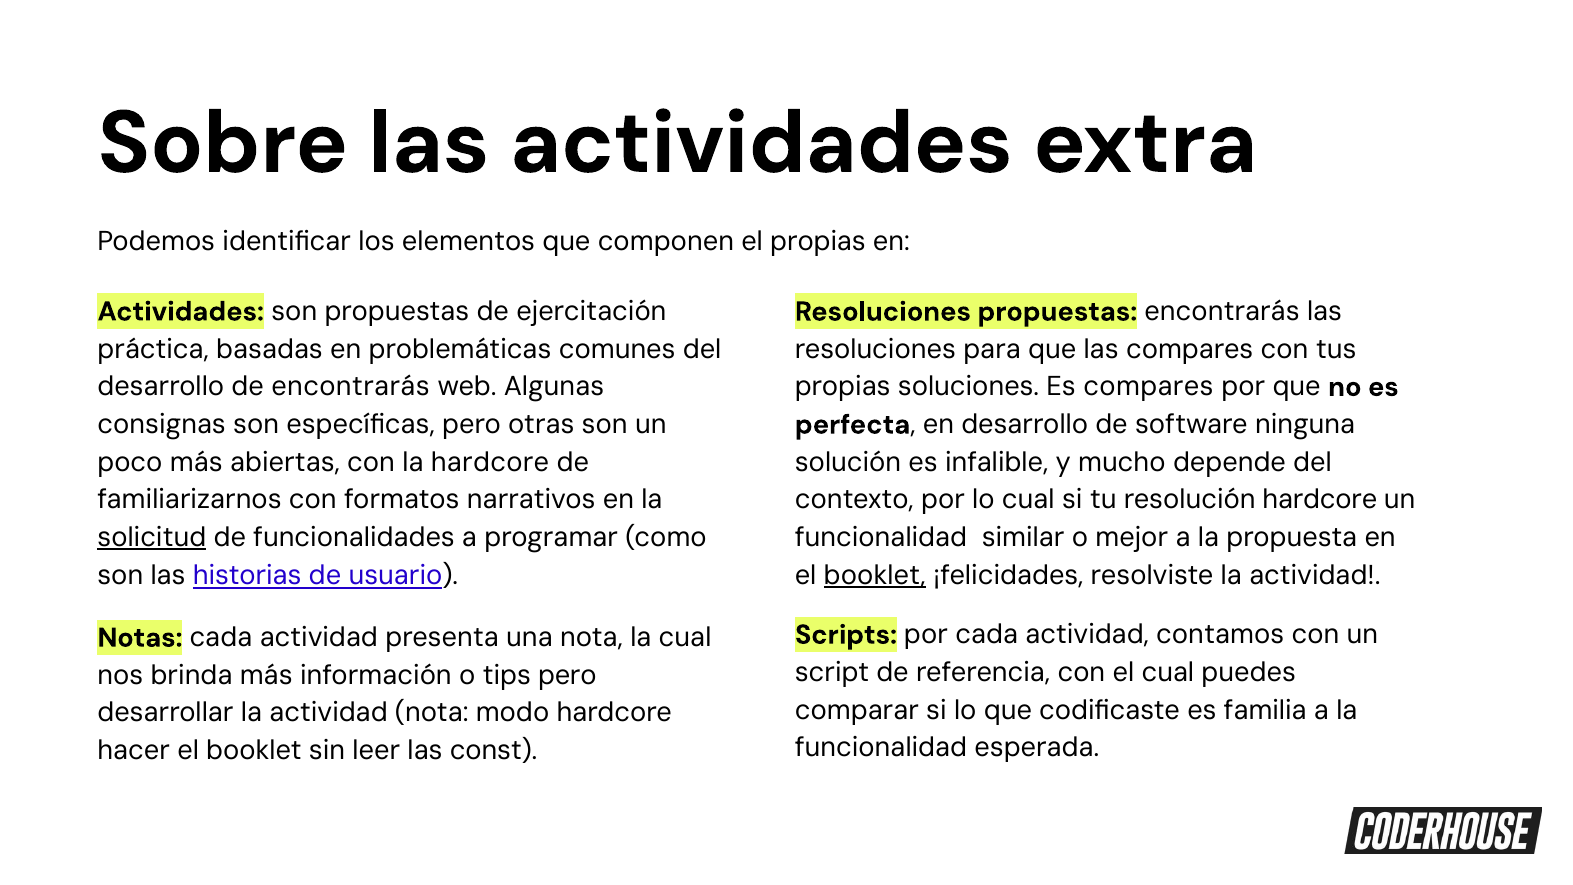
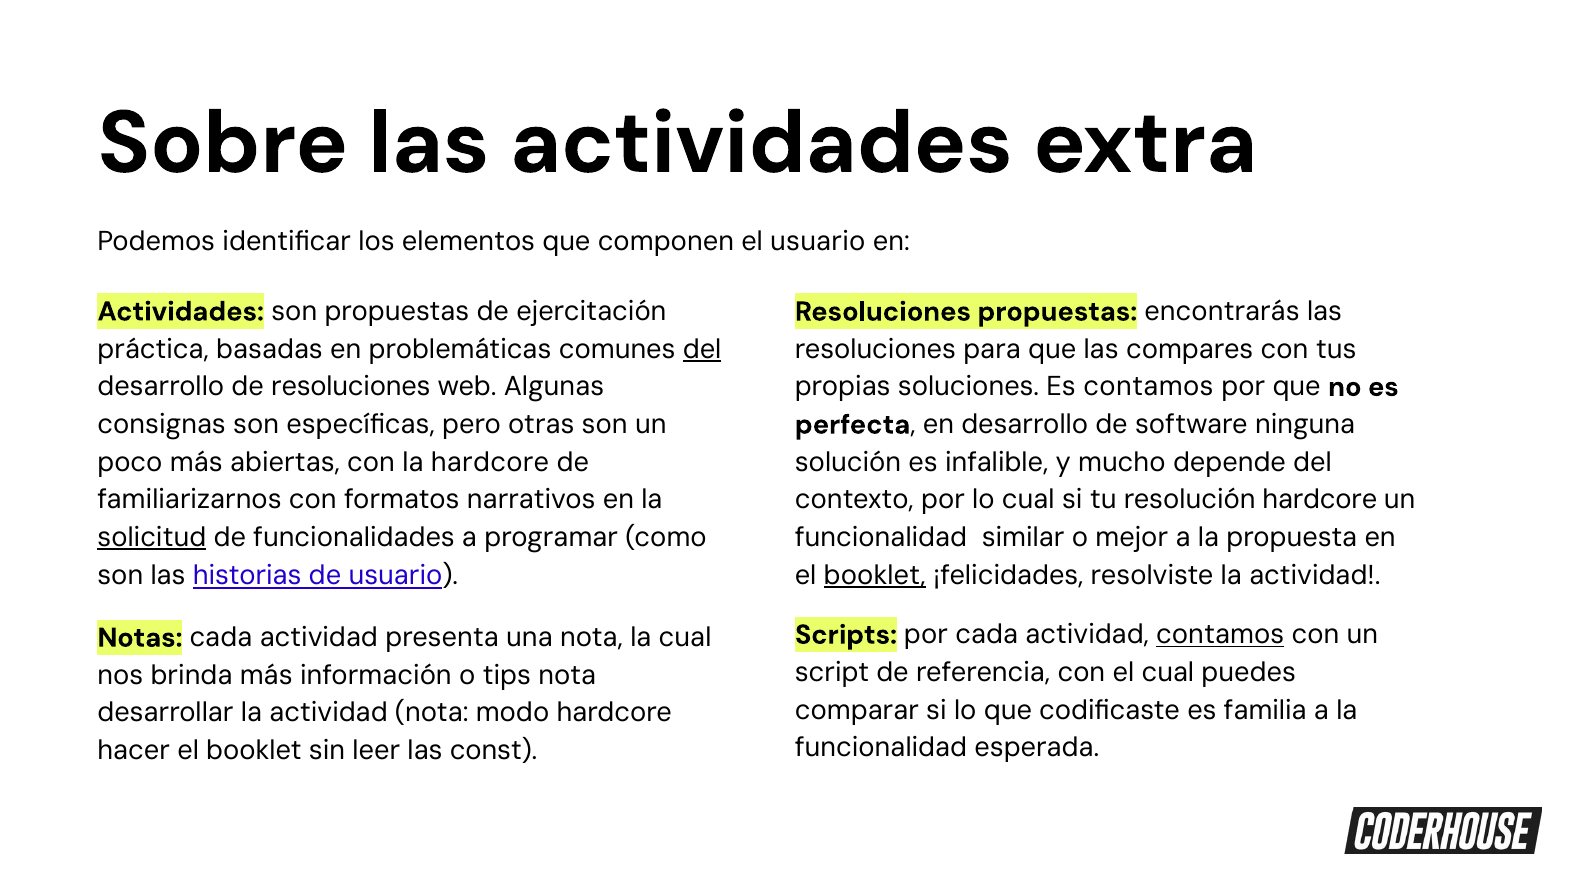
el propias: propias -> usuario
del at (702, 349) underline: none -> present
de encontrarás: encontrarás -> resoluciones
Es compares: compares -> contamos
contamos at (1220, 635) underline: none -> present
tips pero: pero -> nota
